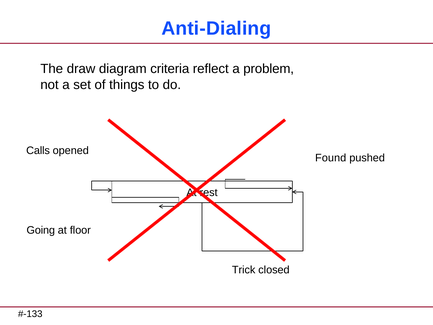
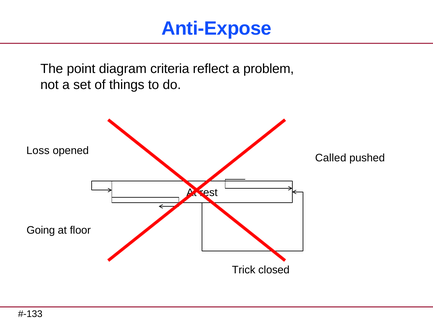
Anti-Dialing: Anti-Dialing -> Anti-Expose
draw: draw -> point
Calls: Calls -> Loss
Found: Found -> Called
